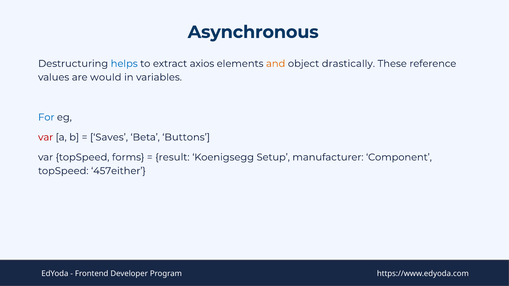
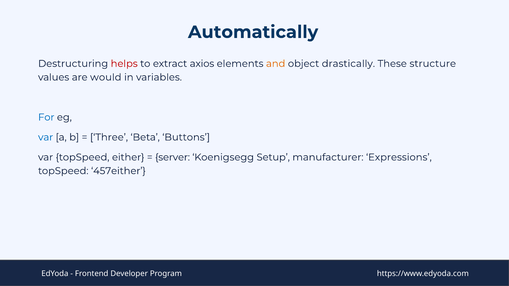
Asynchronous: Asynchronous -> Automatically
helps colour: blue -> red
reference: reference -> structure
var at (46, 137) colour: red -> blue
Saves: Saves -> Three
forms: forms -> either
result: result -> server
Component: Component -> Expressions
